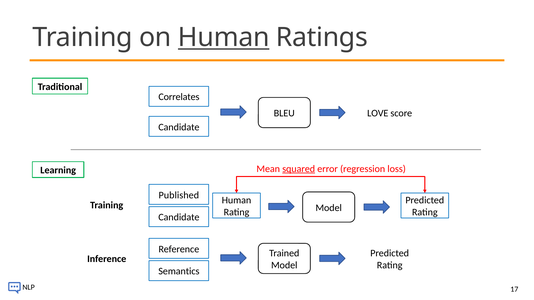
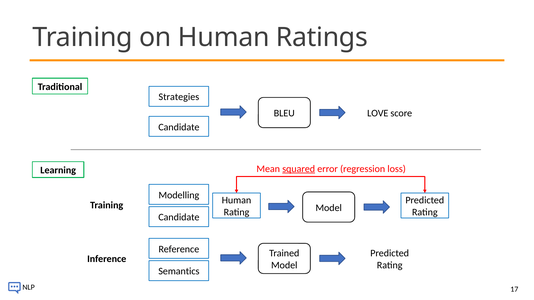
Human at (224, 38) underline: present -> none
Correlates: Correlates -> Strategies
Published: Published -> Modelling
